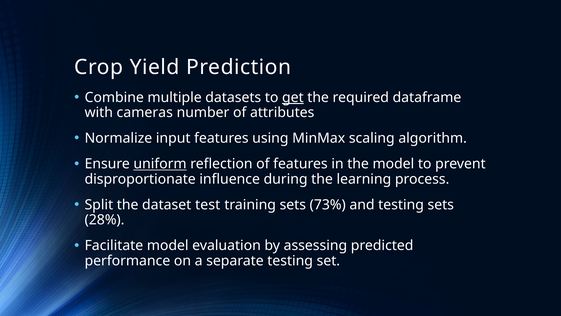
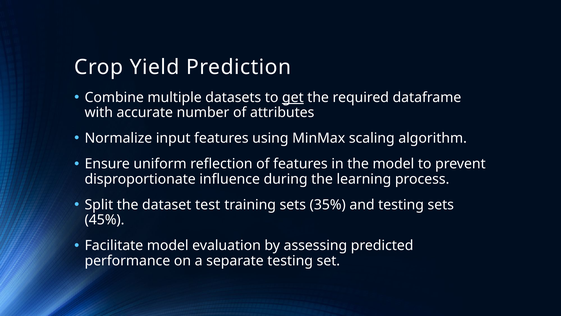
cameras: cameras -> accurate
uniform underline: present -> none
73%: 73% -> 35%
28%: 28% -> 45%
